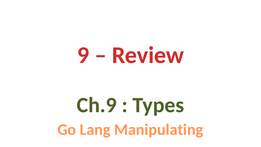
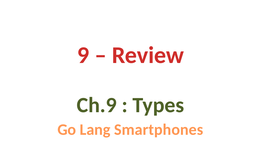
Manipulating: Manipulating -> Smartphones
